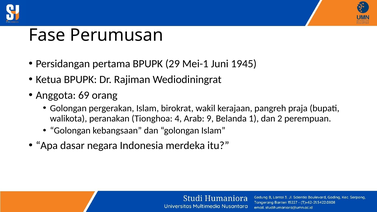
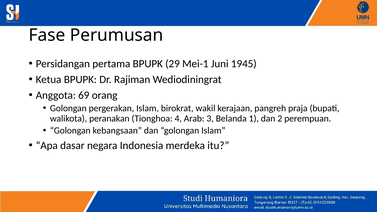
9: 9 -> 3
